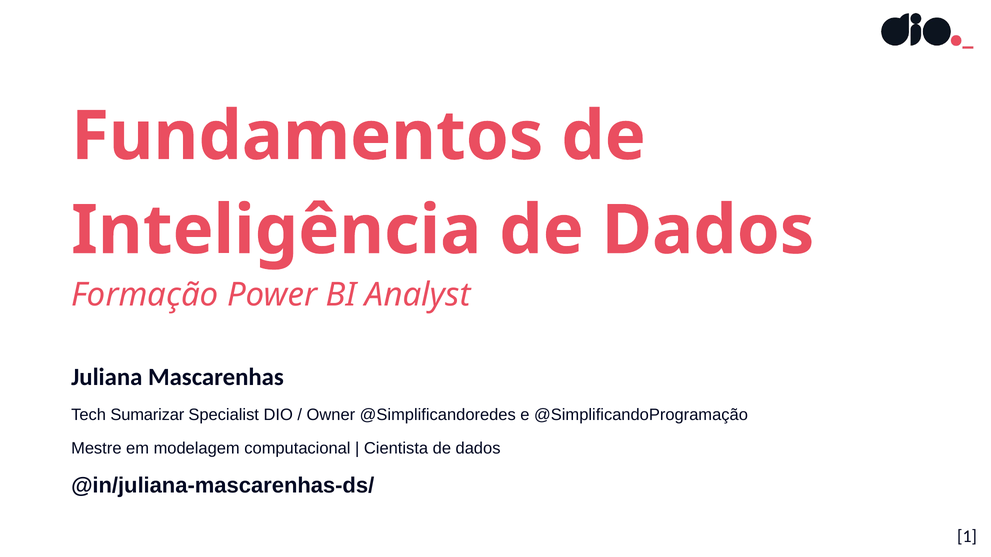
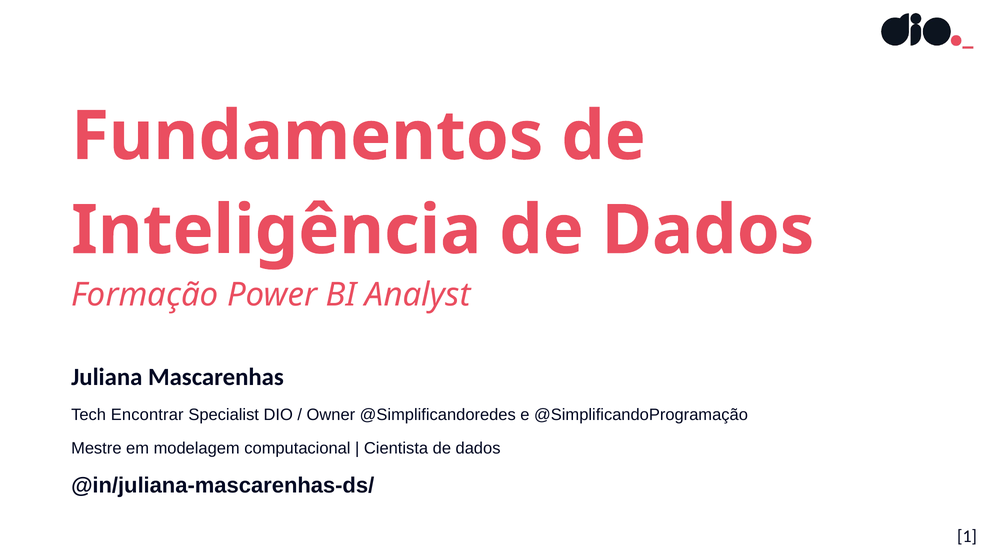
Sumarizar: Sumarizar -> Encontrar
